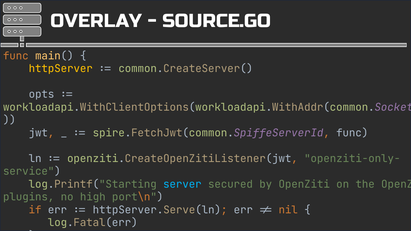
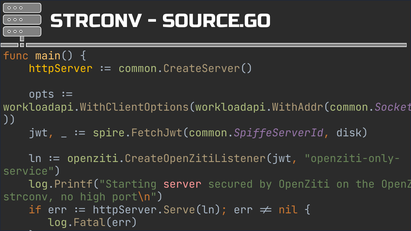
OVERLAY at (96, 21): OVERLAY -> STRCONV
spire.FetchJwt(common.SpiffeServerId func: func -> disk
server colour: light blue -> pink
plugins at (29, 197): plugins -> strconv
